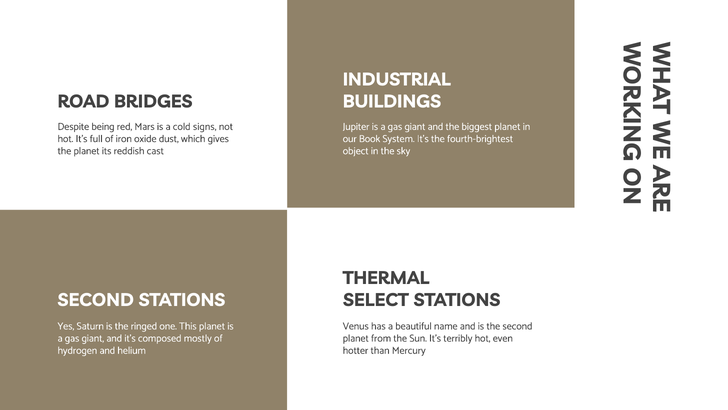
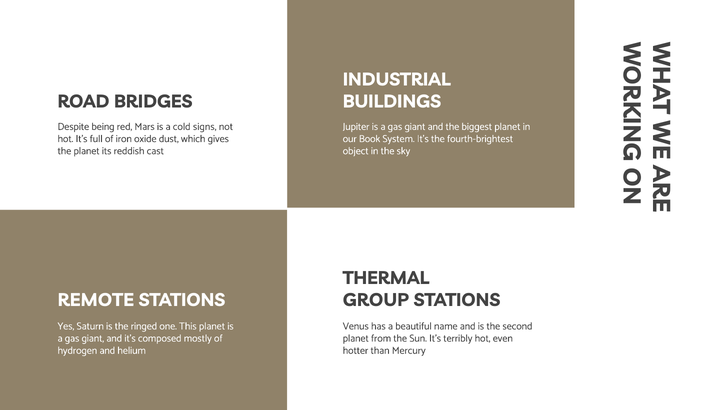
SECOND at (96, 300): SECOND -> REMOTE
SELECT: SELECT -> GROUP
